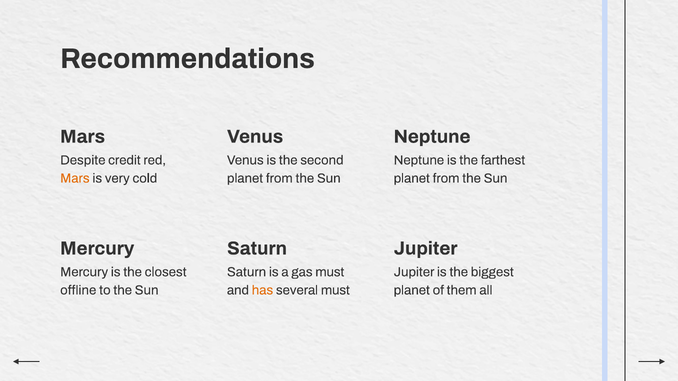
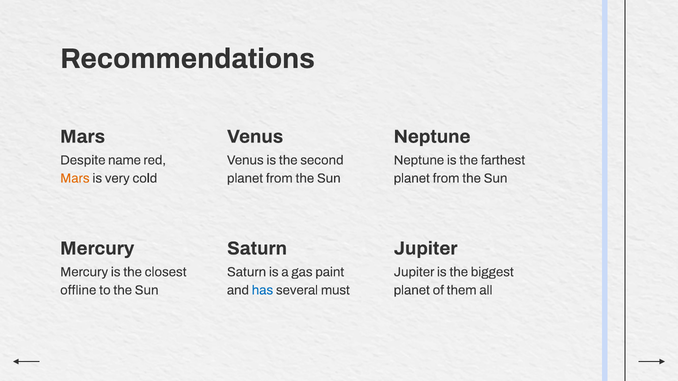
credit: credit -> name
gas must: must -> paint
has colour: orange -> blue
